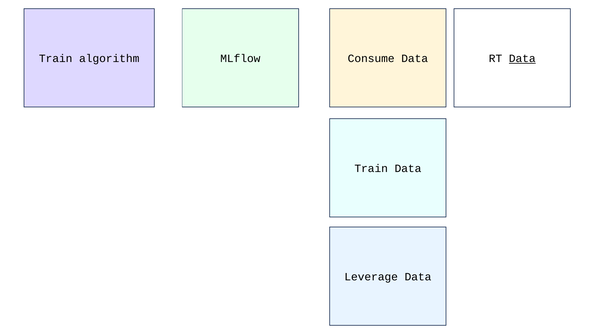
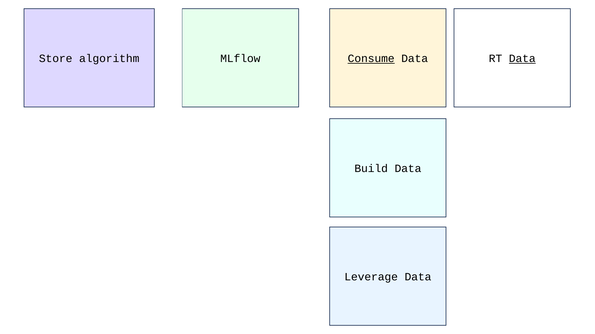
Train at (56, 59): Train -> Store
Consume underline: none -> present
Train at (371, 169): Train -> Build
